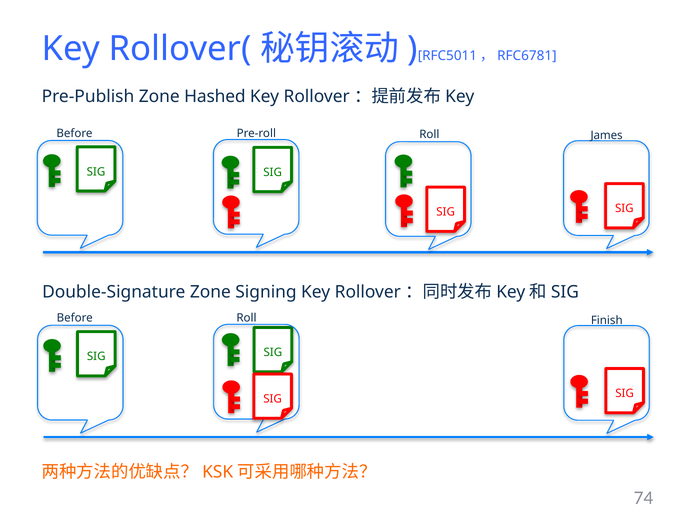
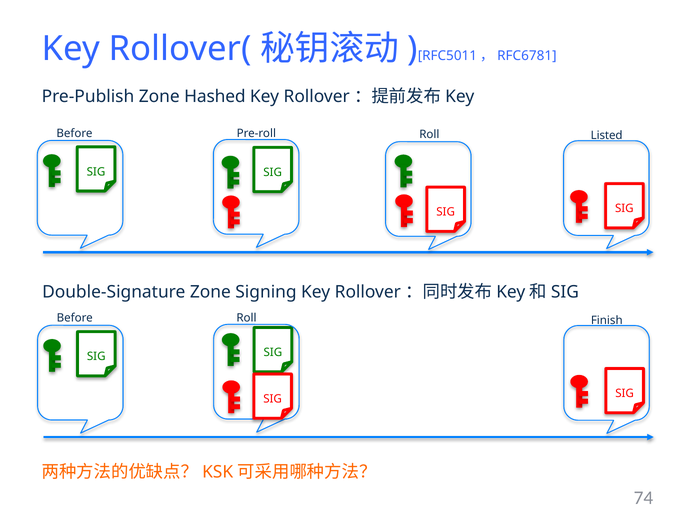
James: James -> Listed
